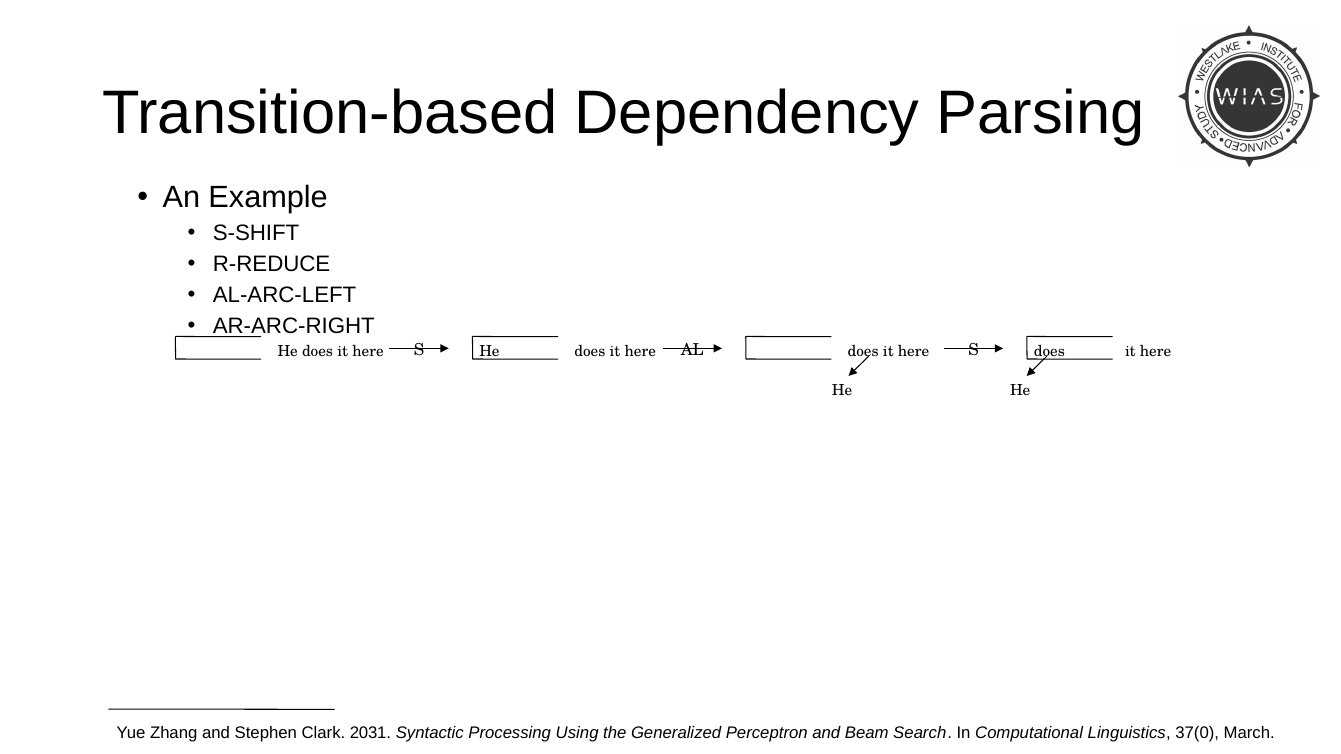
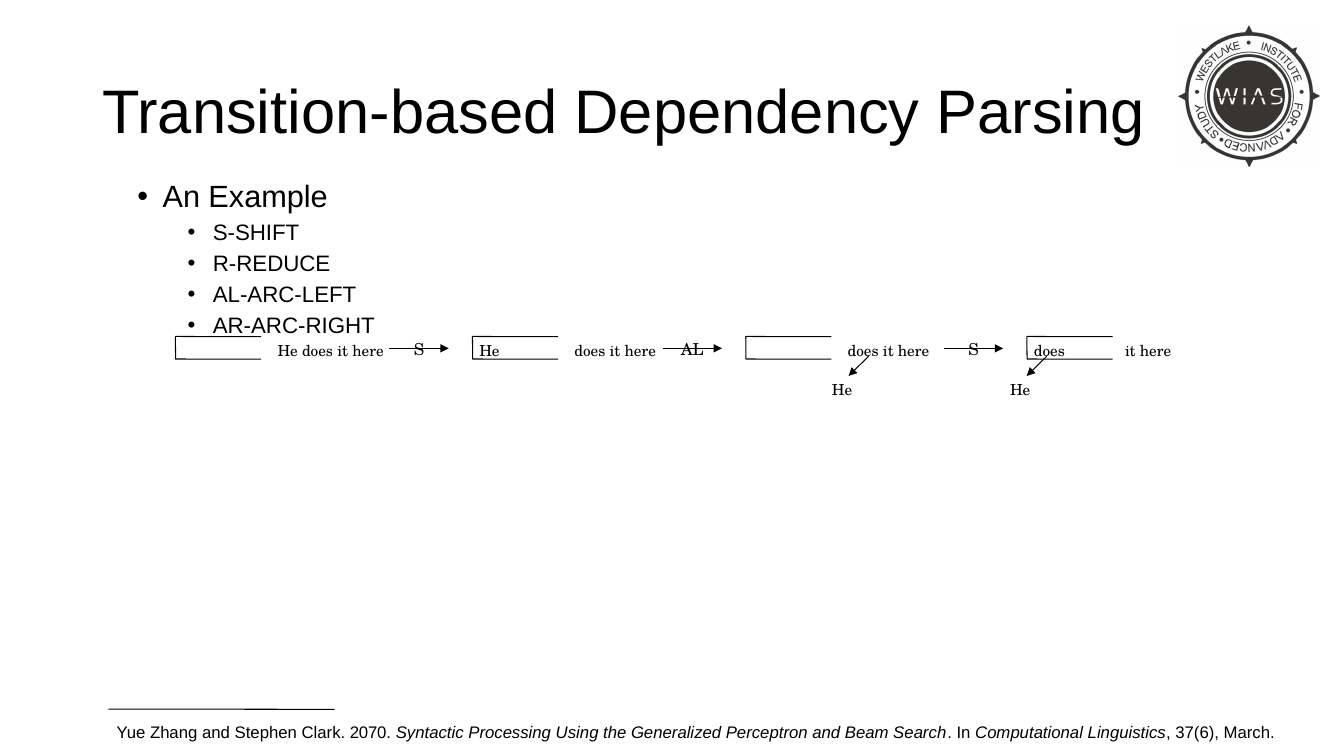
2031: 2031 -> 2070
37(0: 37(0 -> 37(6
